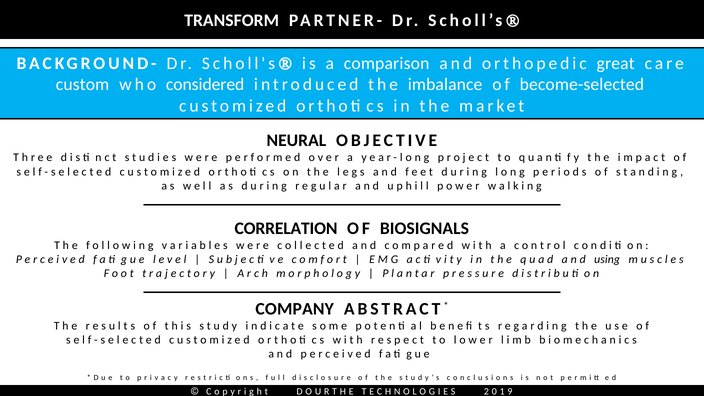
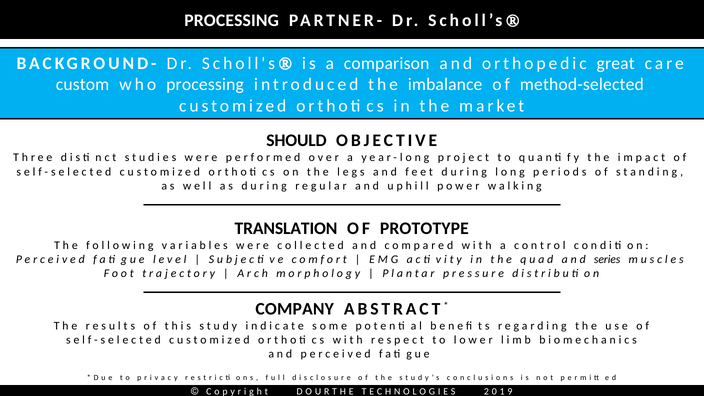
TRANSFORM at (232, 21): TRANSFORM -> PROCESSING
who considered: considered -> processing
become-selected: become-selected -> method-selected
NEURAL: NEURAL -> SHOULD
CORRELATION: CORRELATION -> TRANSLATION
BIOSIGNALS: BIOSIGNALS -> PROTOTYPE
using: using -> series
